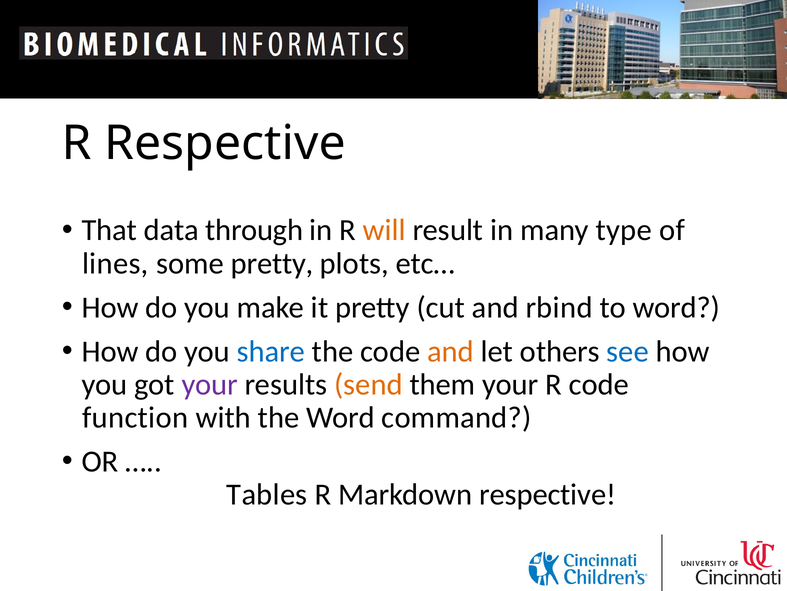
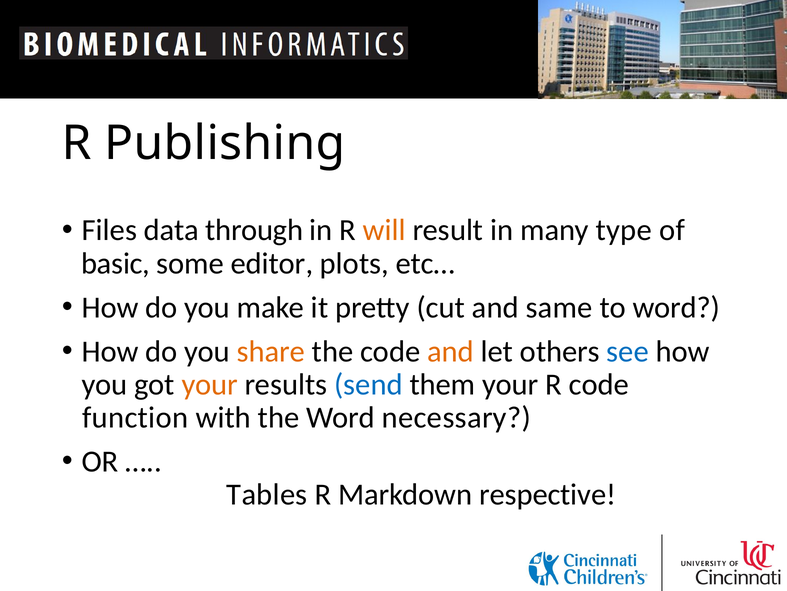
R Respective: Respective -> Publishing
That: That -> Files
lines: lines -> basic
some pretty: pretty -> editor
rbind: rbind -> same
share colour: blue -> orange
your at (210, 384) colour: purple -> orange
send colour: orange -> blue
command: command -> necessary
